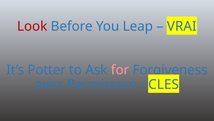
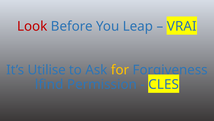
Potter: Potter -> Utilise
for colour: pink -> yellow
avez: avez -> lfind
